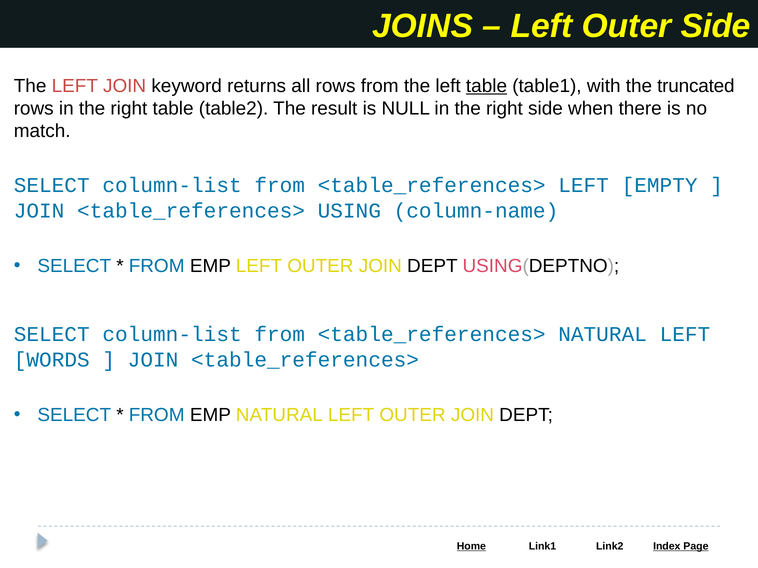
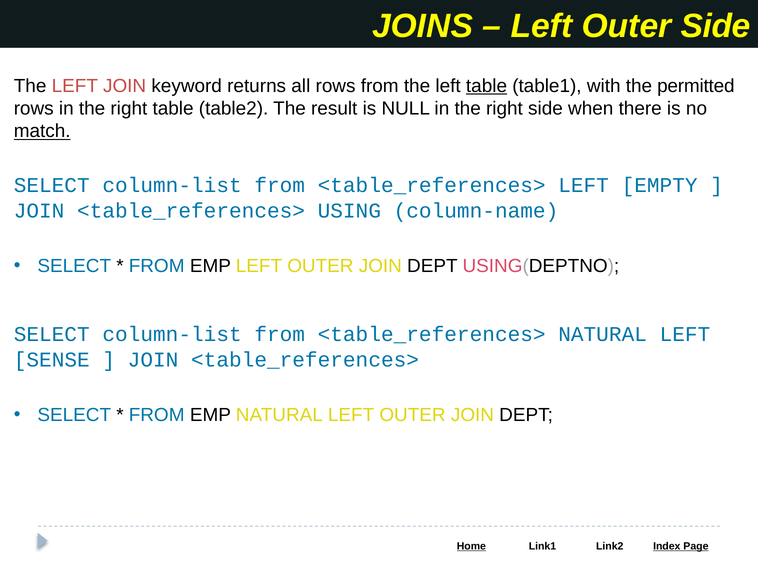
truncated: truncated -> permitted
match underline: none -> present
WORDS: WORDS -> SENSE
